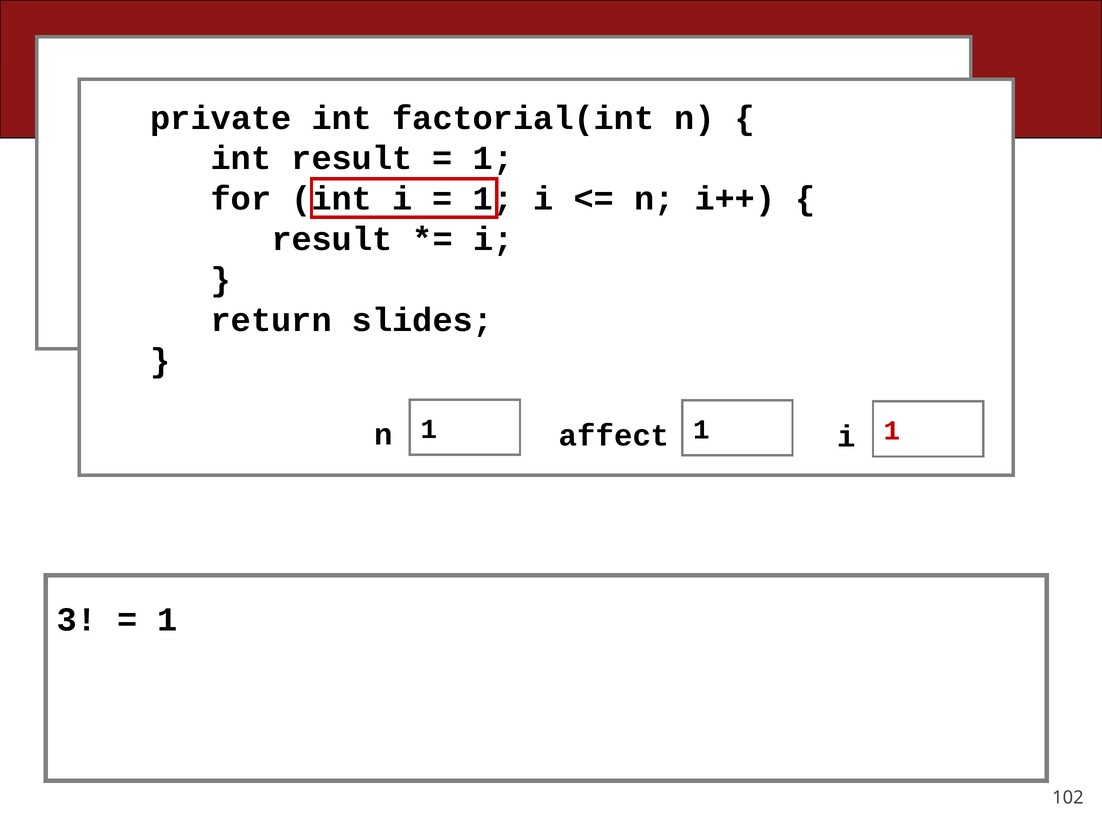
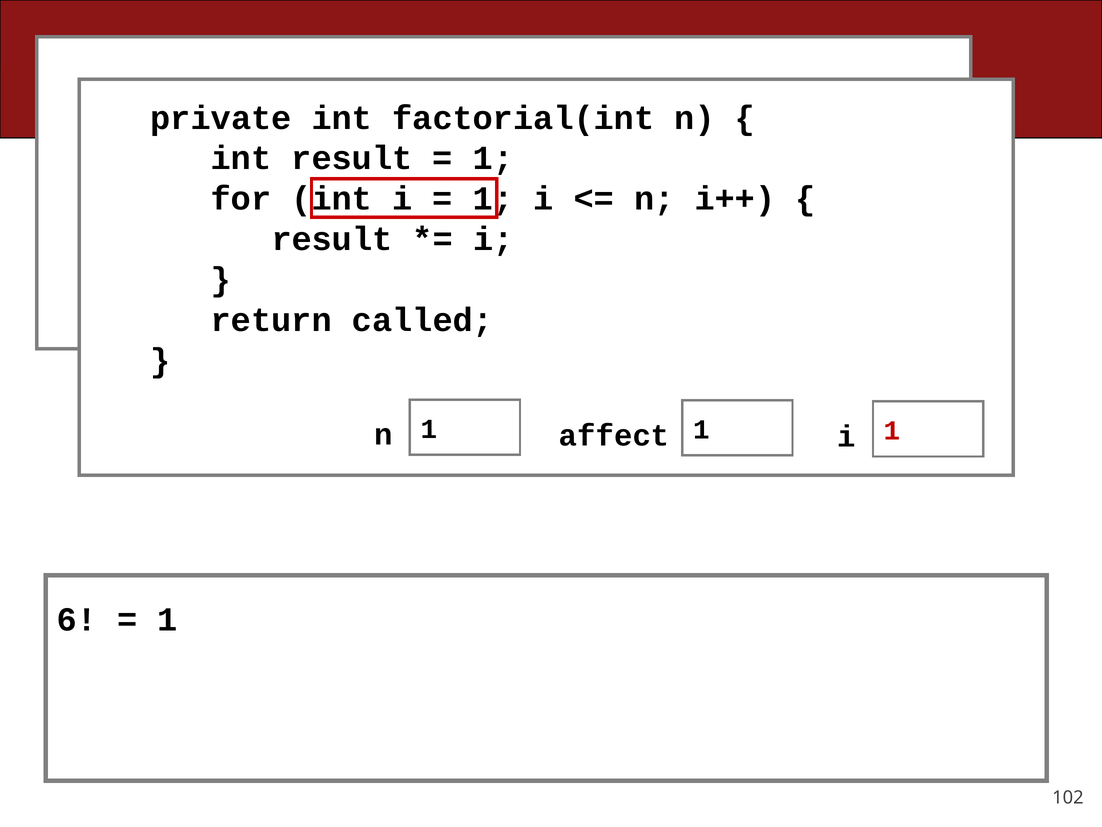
slides: slides -> called
3: 3 -> 6
